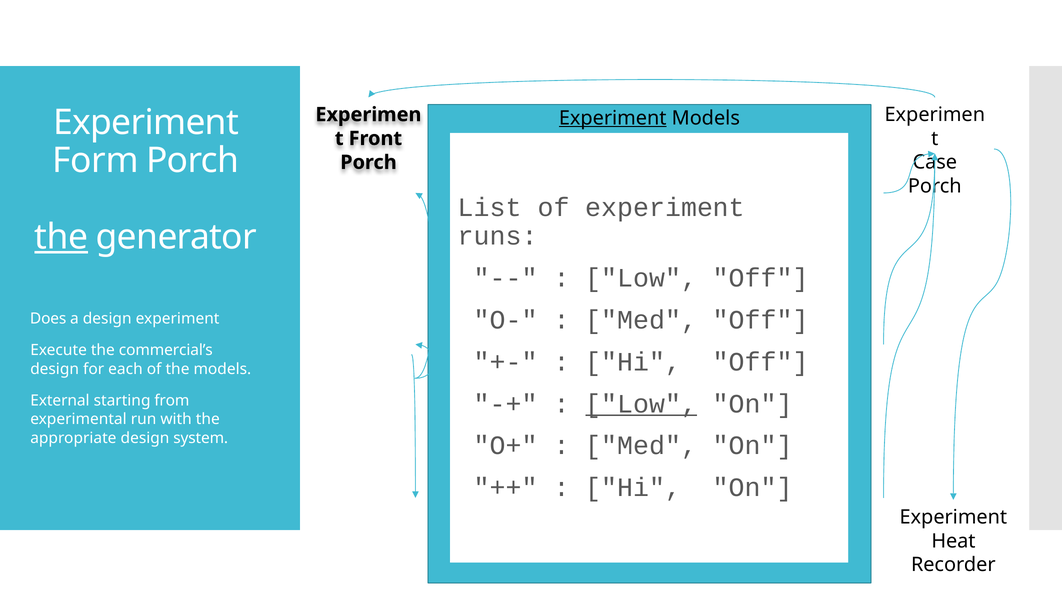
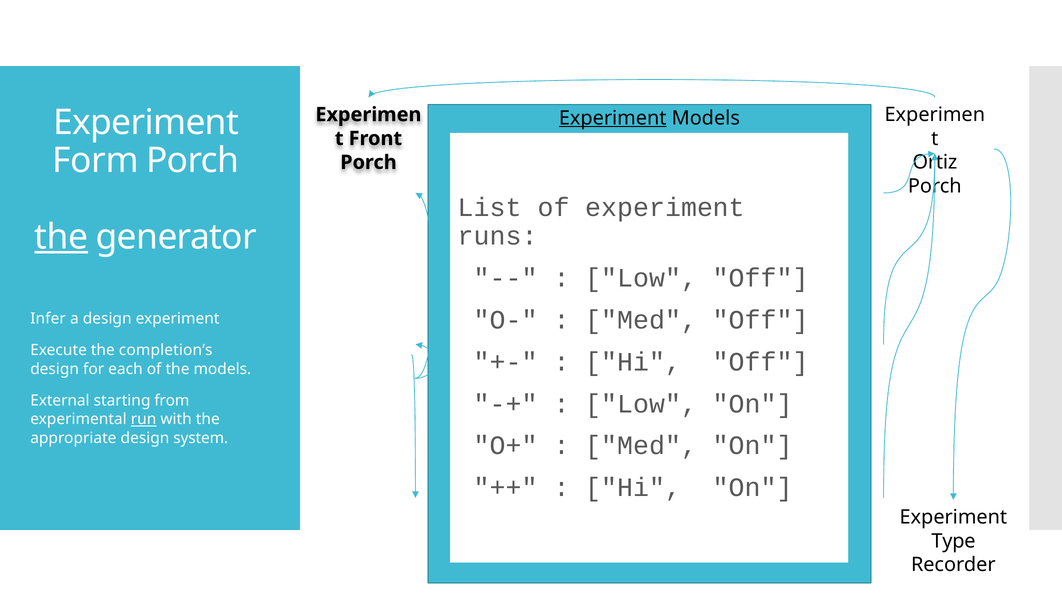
Case: Case -> Ortiz
Does: Does -> Infer
commercial’s: commercial’s -> completion’s
Low at (641, 404) underline: present -> none
run underline: none -> present
Heat: Heat -> Type
